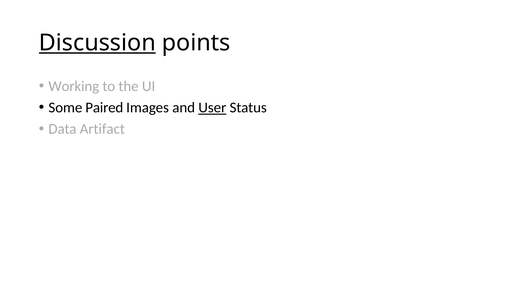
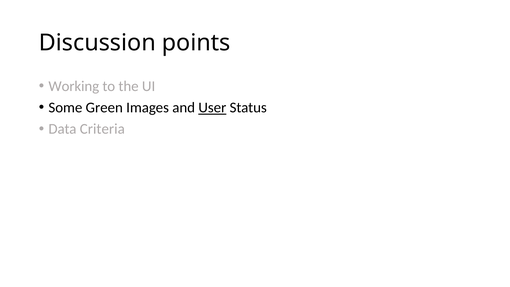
Discussion underline: present -> none
Paired: Paired -> Green
Artifact: Artifact -> Criteria
